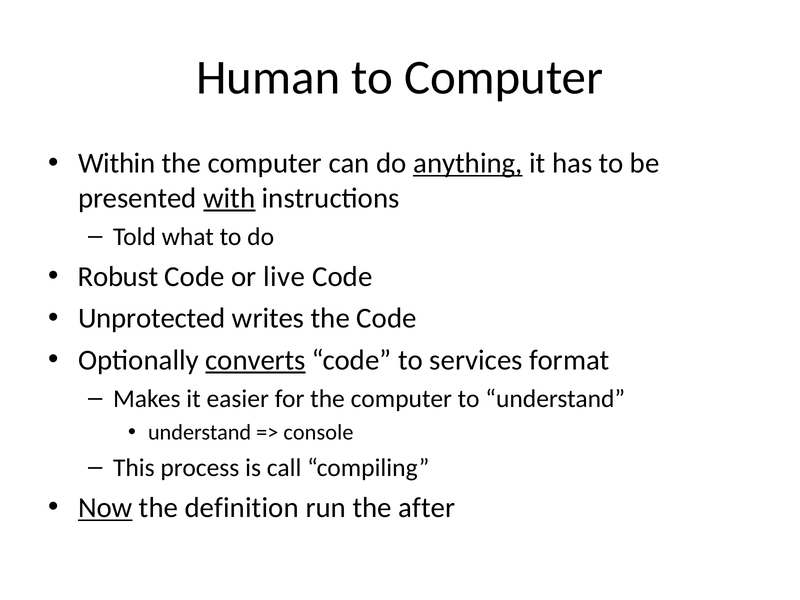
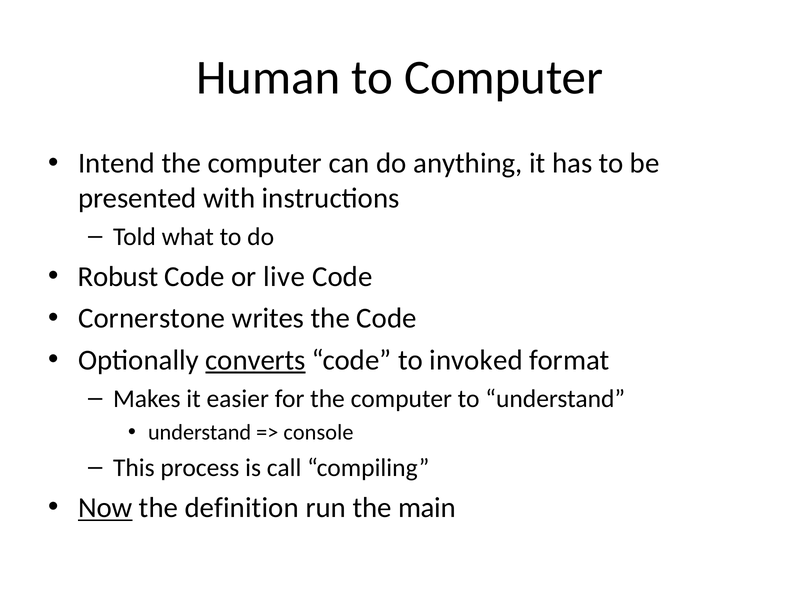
Within: Within -> Intend
anything underline: present -> none
with underline: present -> none
Unprotected: Unprotected -> Cornerstone
services: services -> invoked
after: after -> main
